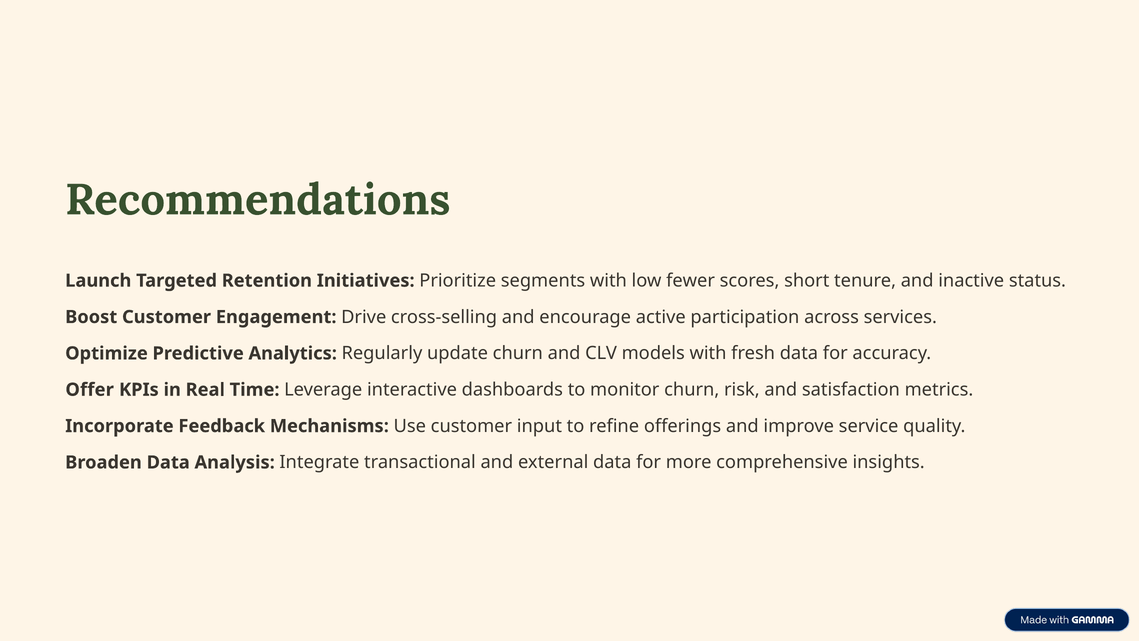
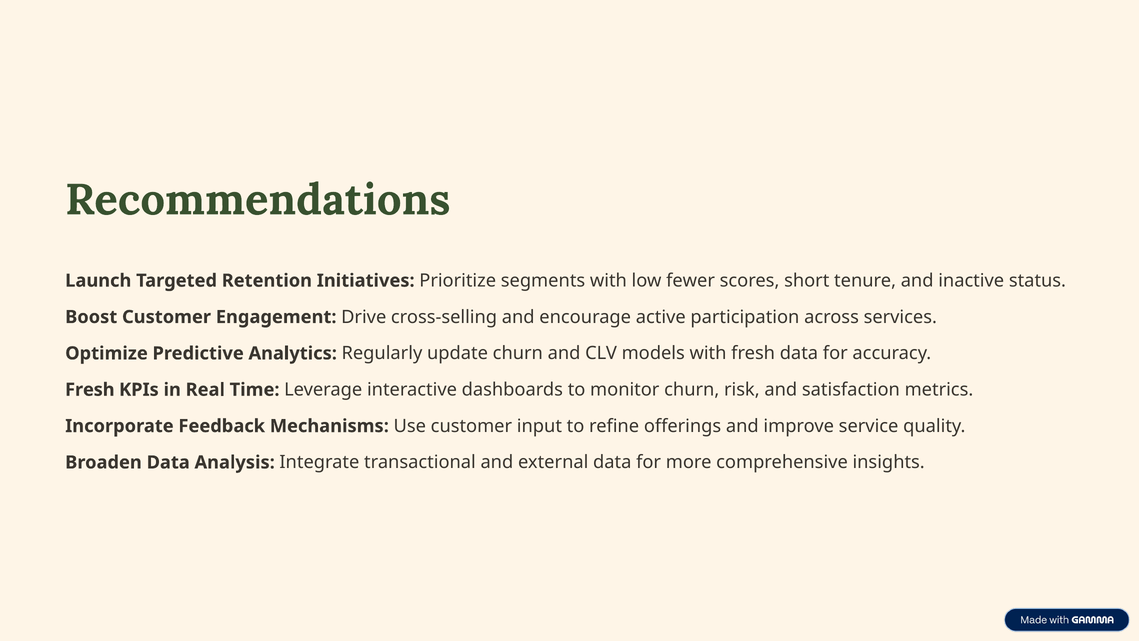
Offer at (90, 390): Offer -> Fresh
